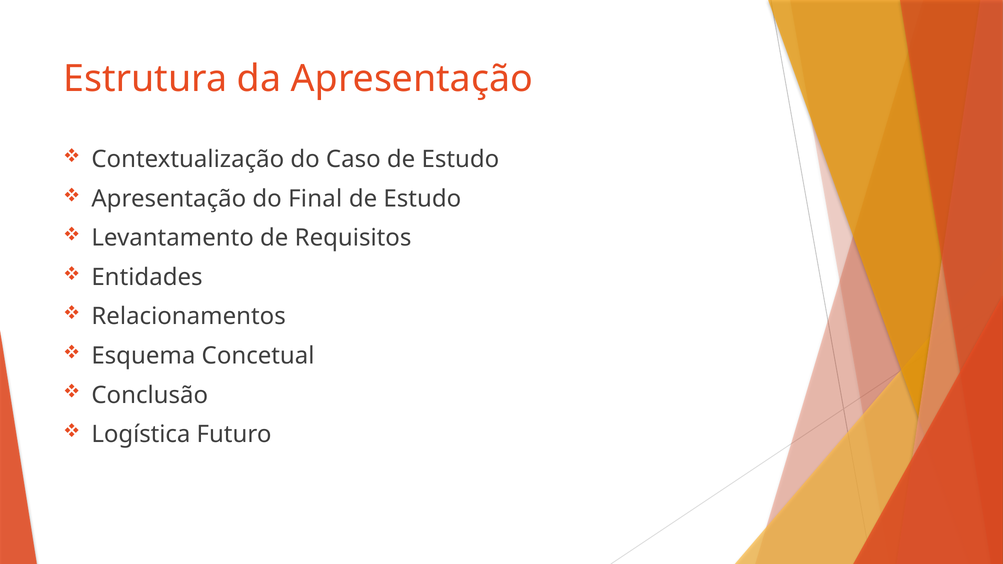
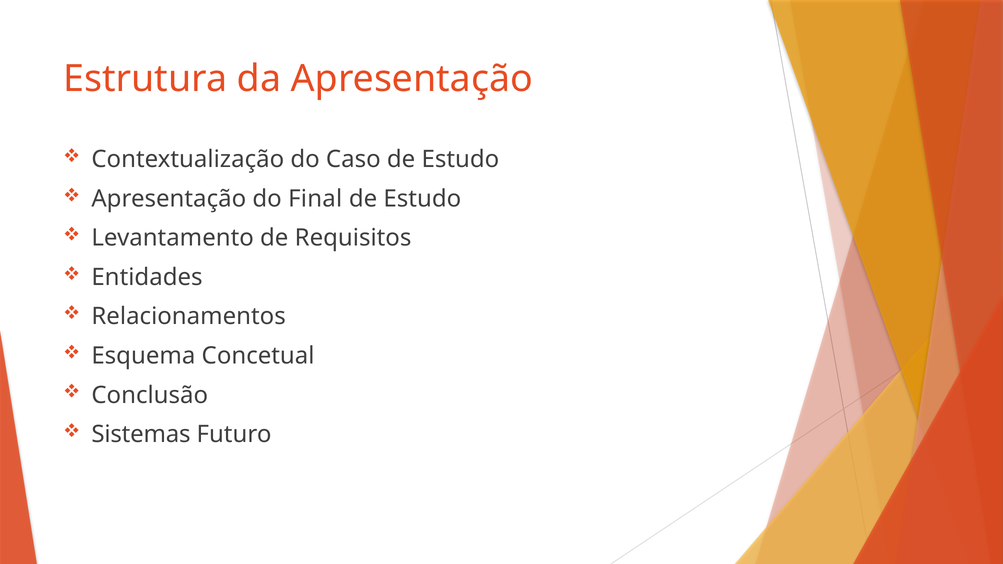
Logística: Logística -> Sistemas
